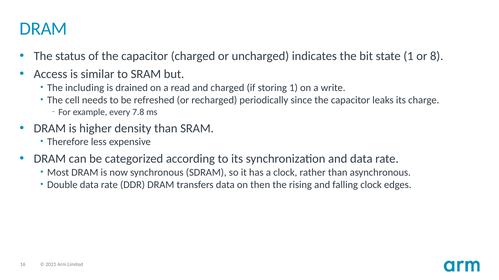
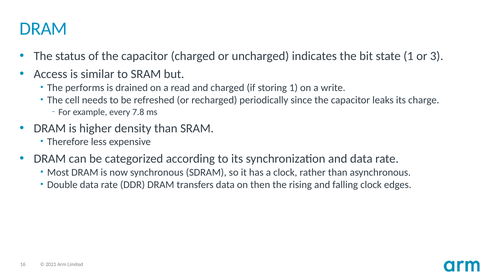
8: 8 -> 3
including: including -> performs
